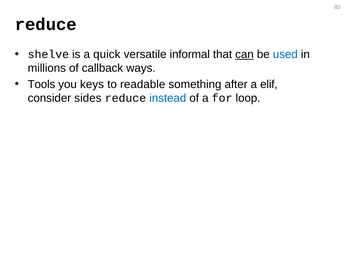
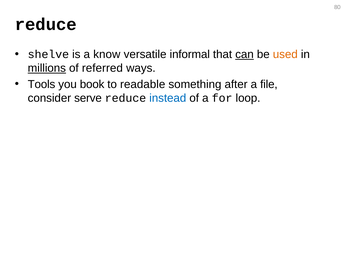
quick: quick -> know
used colour: blue -> orange
millions underline: none -> present
callback: callback -> referred
keys: keys -> book
elif: elif -> file
sides: sides -> serve
